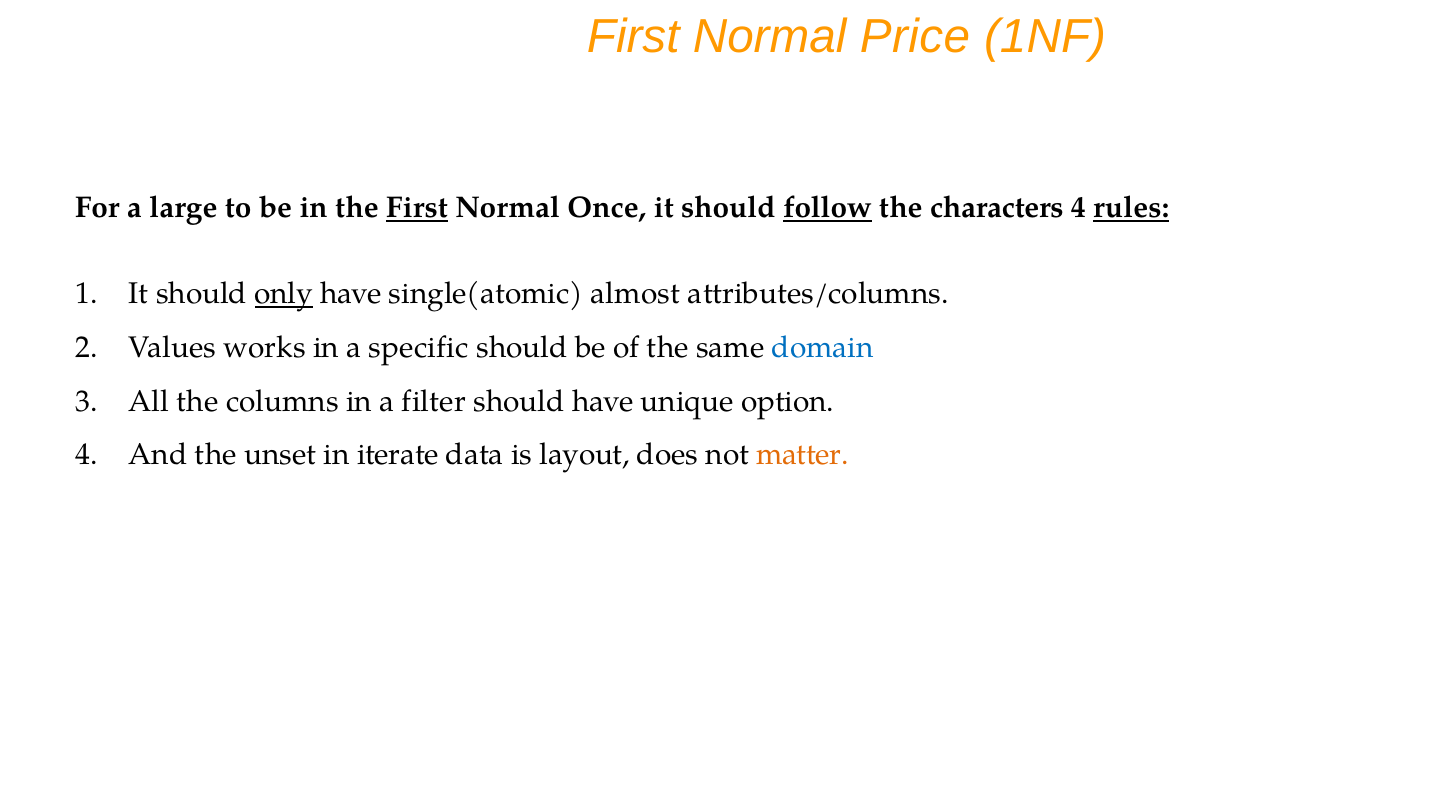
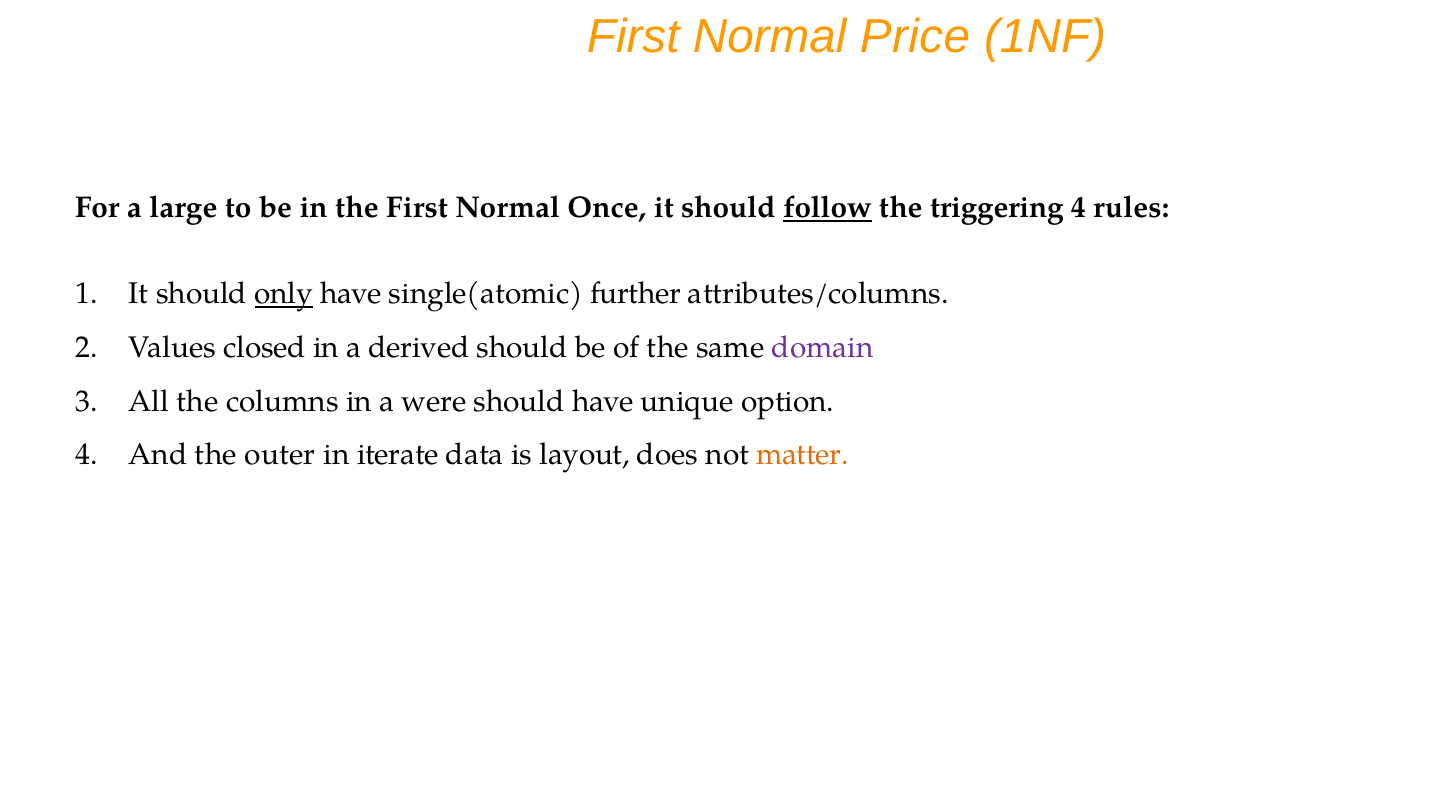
First at (417, 208) underline: present -> none
characters: characters -> triggering
rules underline: present -> none
almost: almost -> further
works: works -> closed
specific: specific -> derived
domain colour: blue -> purple
filter: filter -> were
unset: unset -> outer
